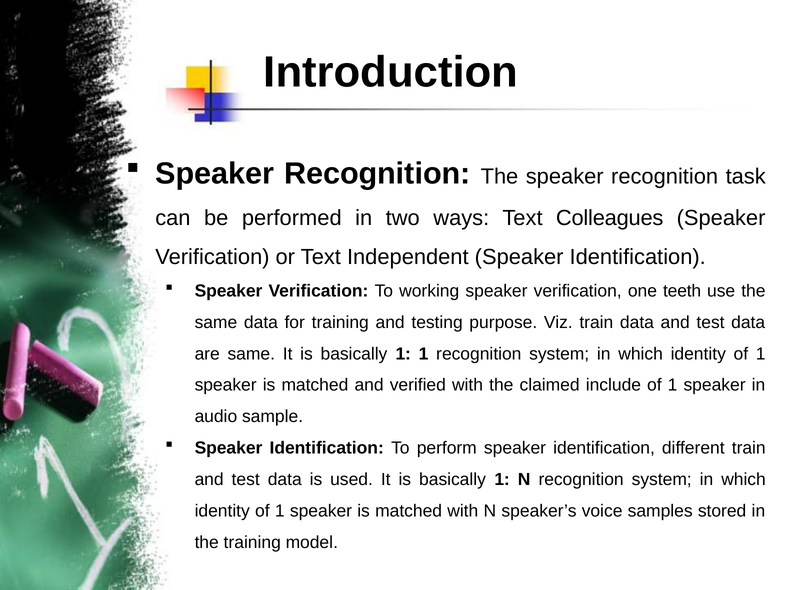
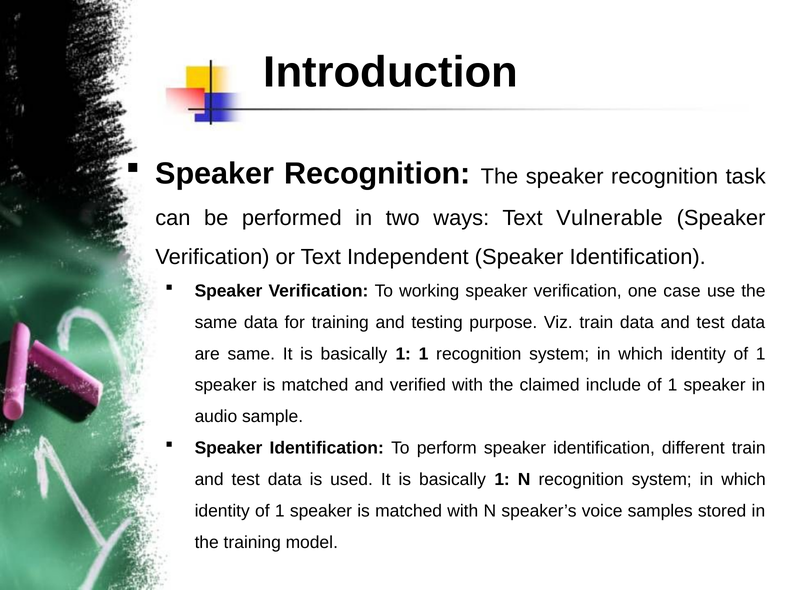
Colleagues: Colleagues -> Vulnerable
teeth: teeth -> case
